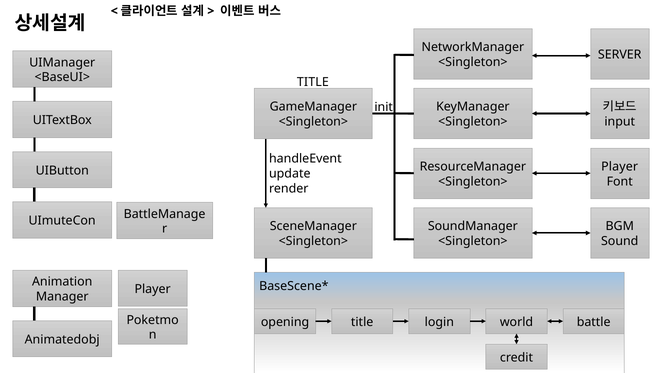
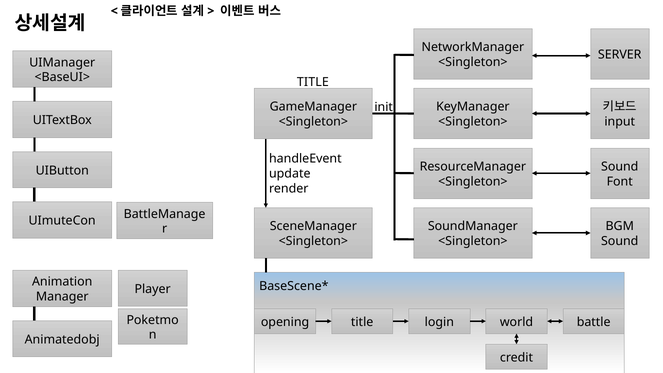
Player at (620, 167): Player -> Sound
